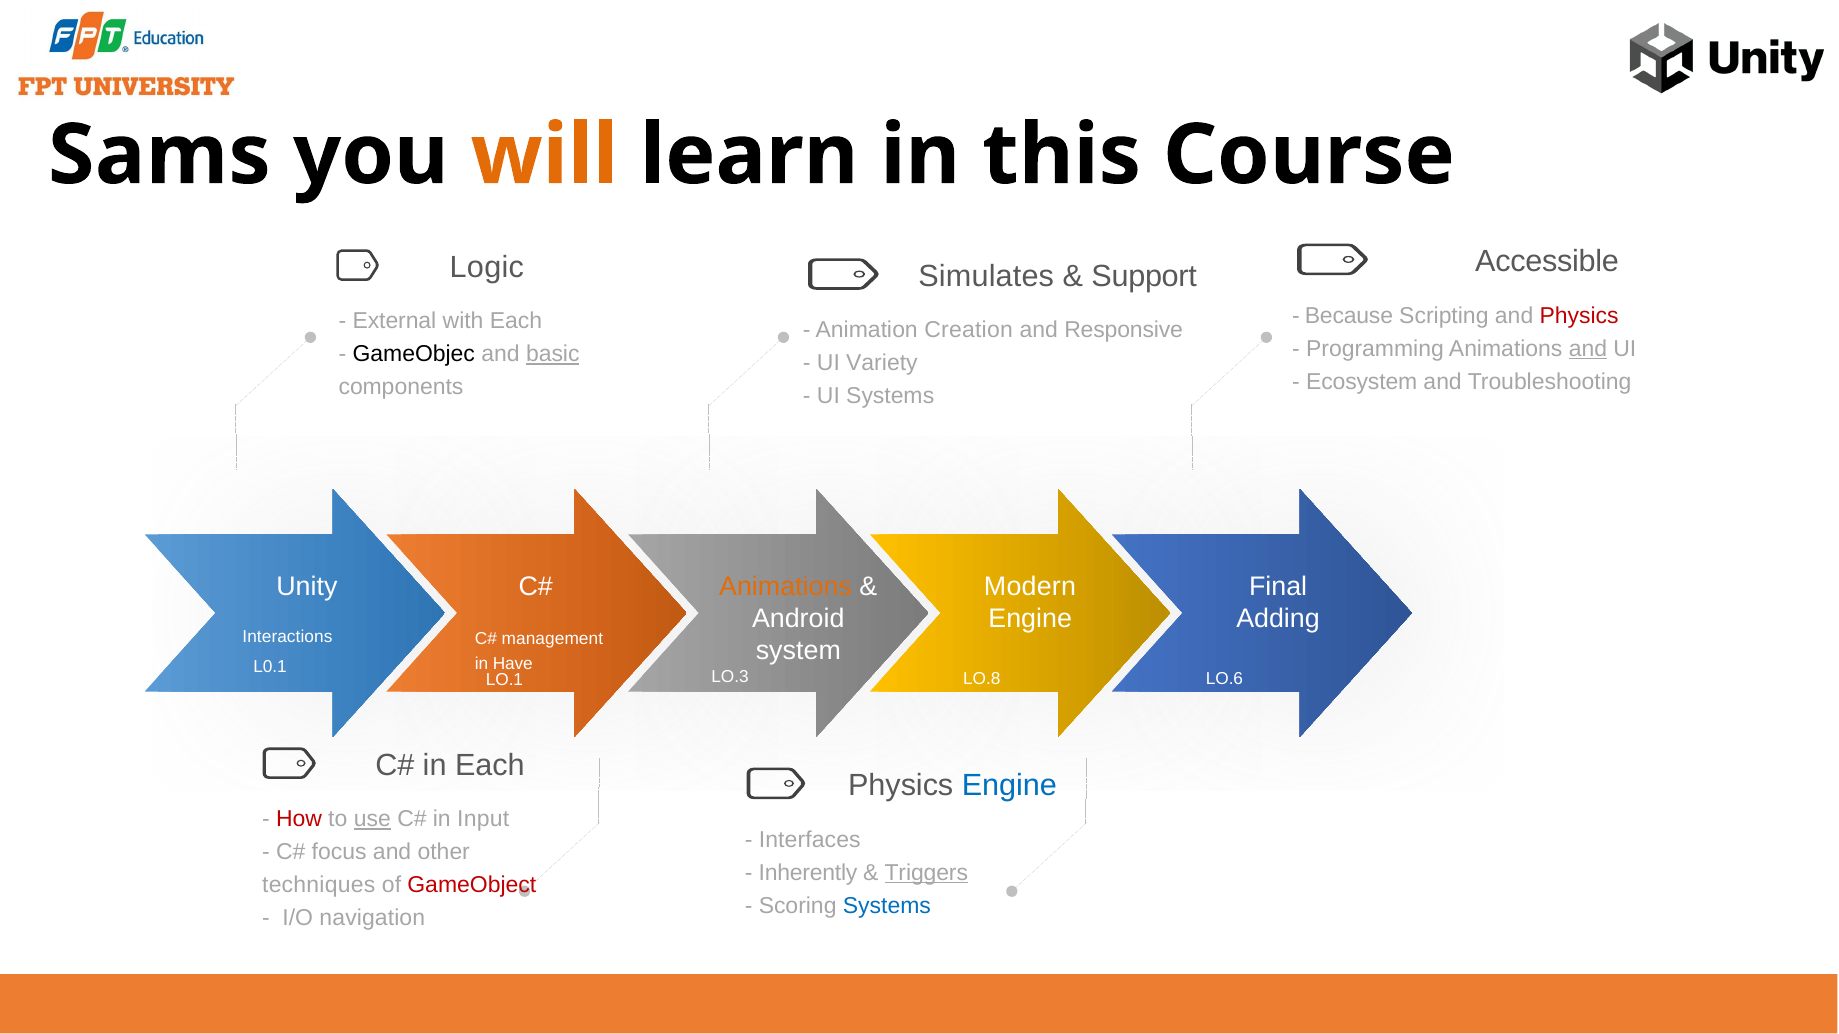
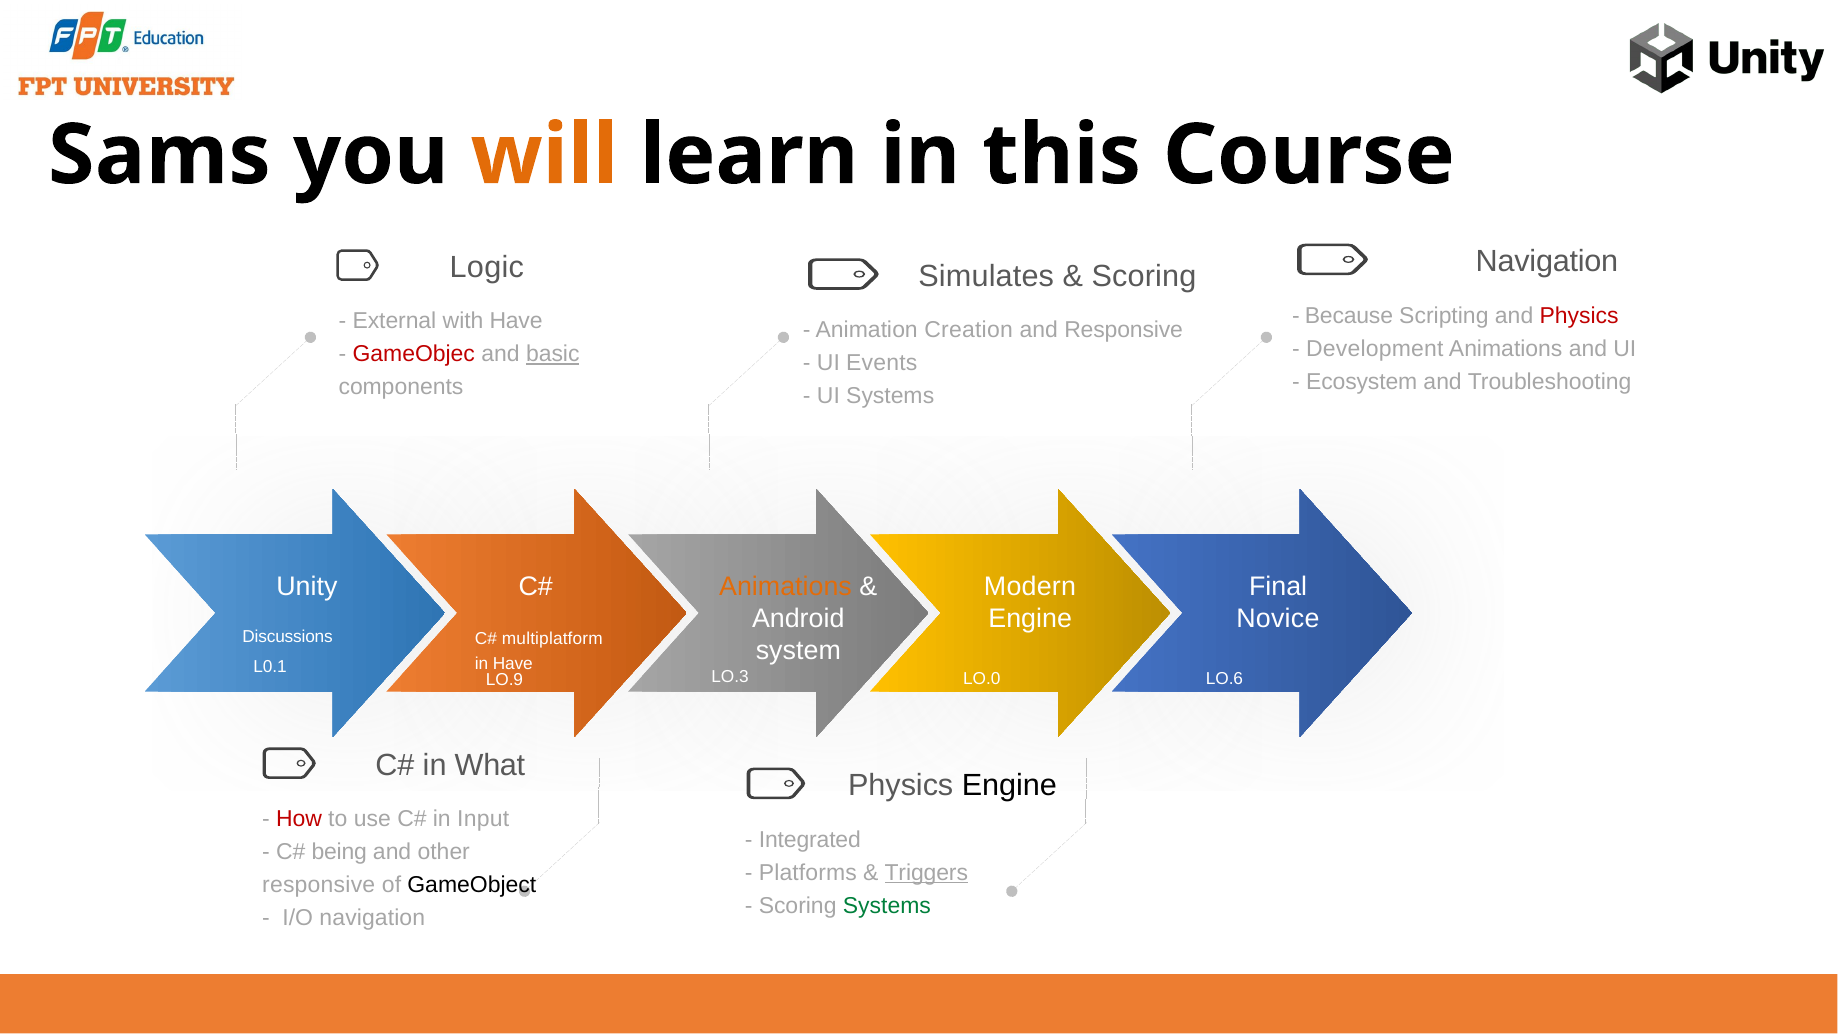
Accessible at (1547, 262): Accessible -> Navigation
Support at (1144, 276): Support -> Scoring
with Each: Each -> Have
Programming: Programming -> Development
and at (1588, 349) underline: present -> none
GameObjec colour: black -> red
Variety: Variety -> Events
Adding: Adding -> Novice
Interactions: Interactions -> Discussions
management: management -> multiplatform
LO.1: LO.1 -> LO.9
LO.8: LO.8 -> LO.0
in Each: Each -> What
Engine at (1009, 786) colour: blue -> black
use underline: present -> none
Interfaces: Interfaces -> Integrated
focus: focus -> being
Inherently: Inherently -> Platforms
techniques at (319, 886): techniques -> responsive
GameObject colour: red -> black
Systems at (887, 906) colour: blue -> green
